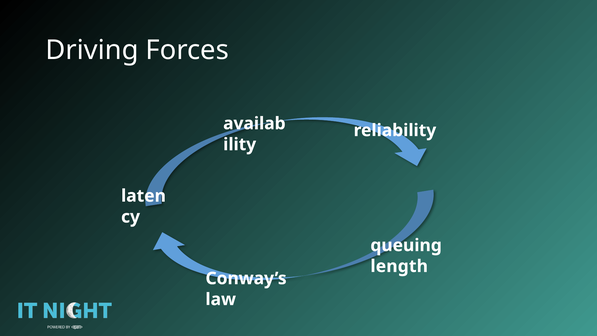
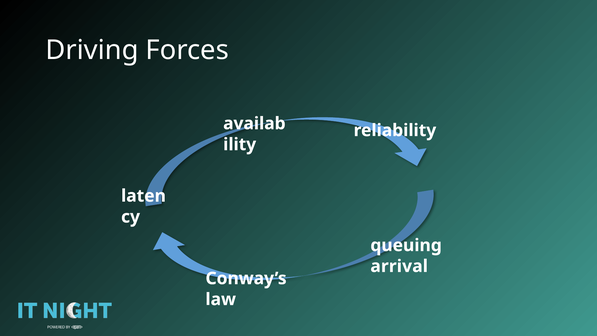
length: length -> arrival
